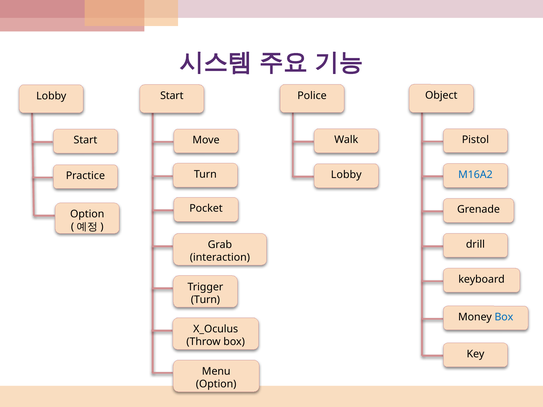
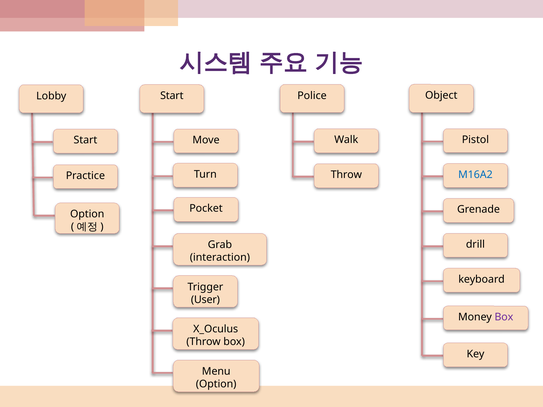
Lobby at (346, 175): Lobby -> Throw
Turn at (205, 300): Turn -> User
Box at (504, 317) colour: blue -> purple
